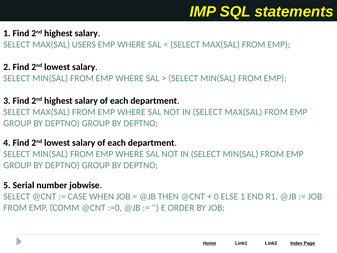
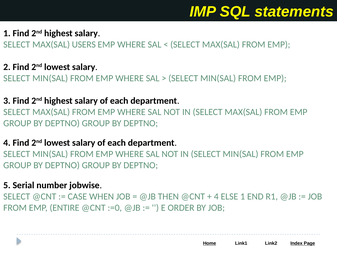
0 at (216, 196): 0 -> 4
COMM: COMM -> ENTIRE
